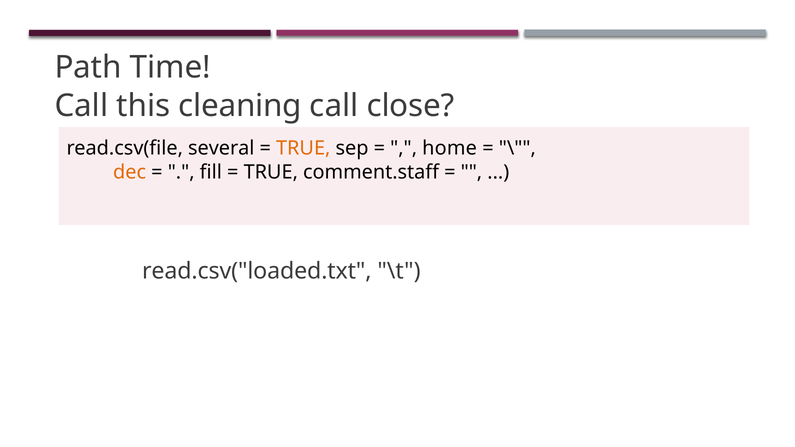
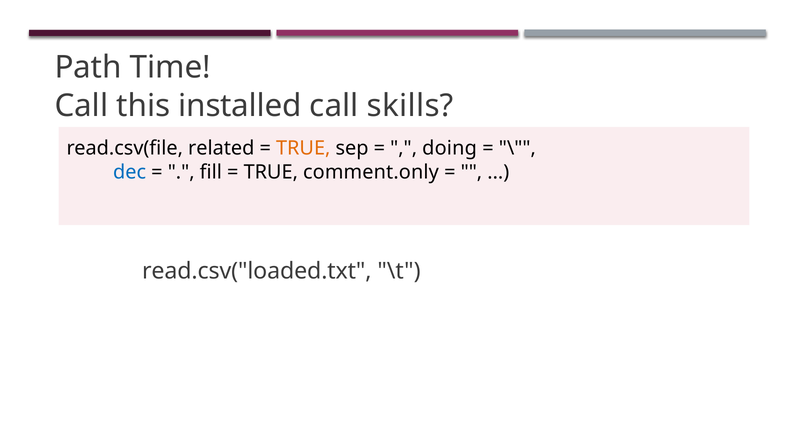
cleaning: cleaning -> installed
close: close -> skills
several: several -> related
home: home -> doing
dec colour: orange -> blue
comment.staff: comment.staff -> comment.only
